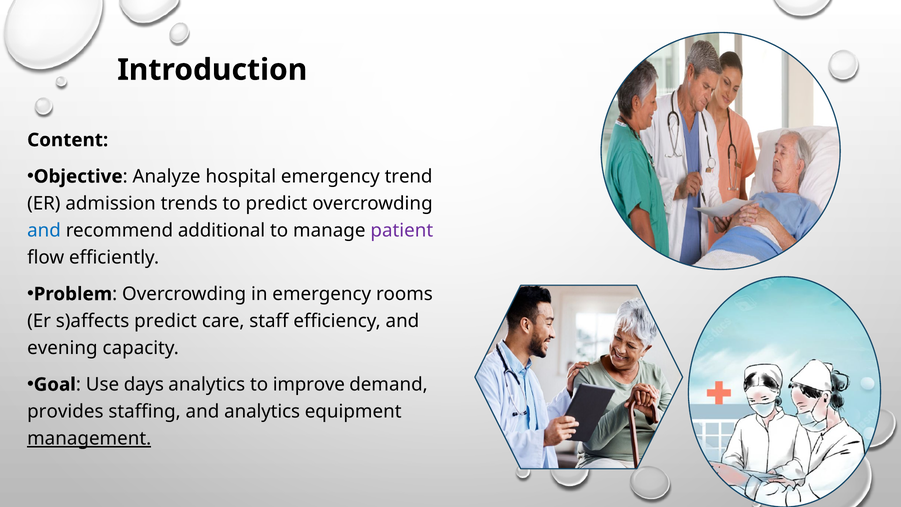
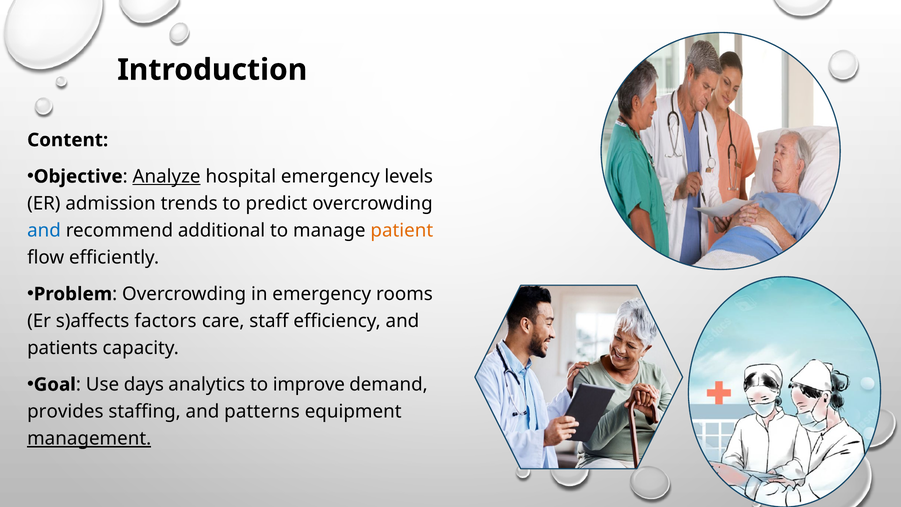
Analyze underline: none -> present
trend: trend -> levels
patient colour: purple -> orange
s)affects predict: predict -> factors
evening: evening -> patients
and analytics: analytics -> patterns
